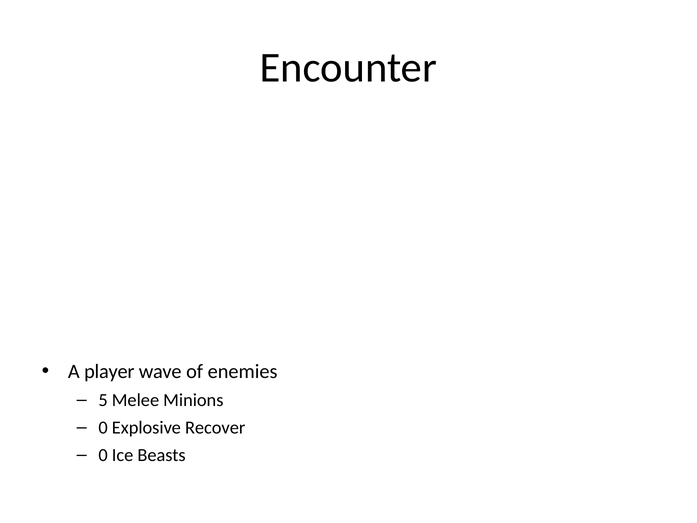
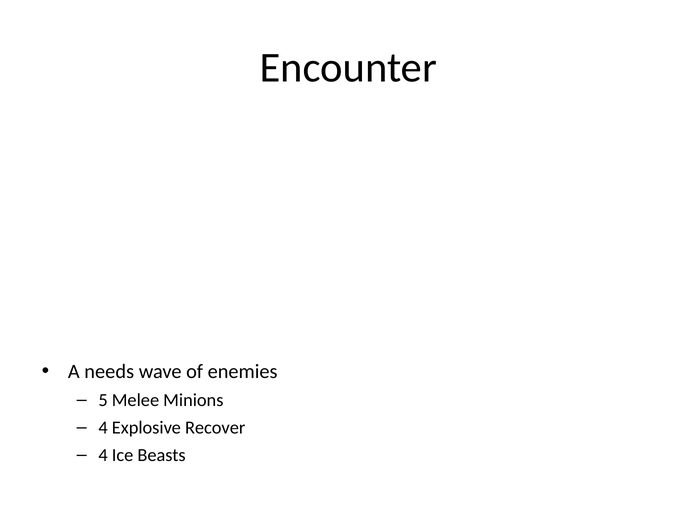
player: player -> needs
0 at (103, 427): 0 -> 4
0 at (103, 455): 0 -> 4
